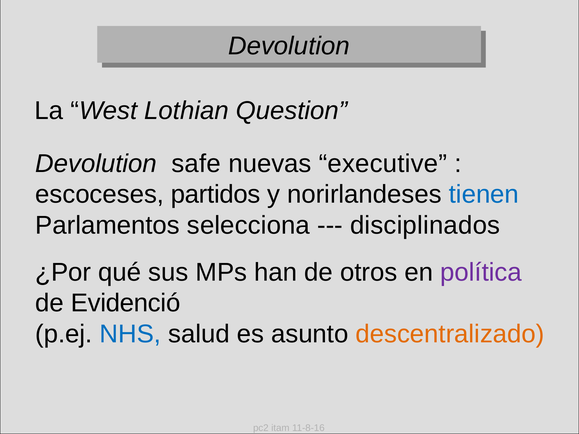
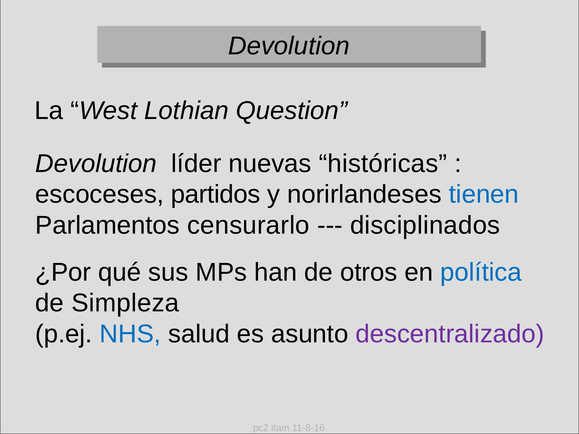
safe: safe -> líder
executive: executive -> históricas
selecciona: selecciona -> censurarlo
política colour: purple -> blue
Evidenció: Evidenció -> Simpleza
descentralizado colour: orange -> purple
